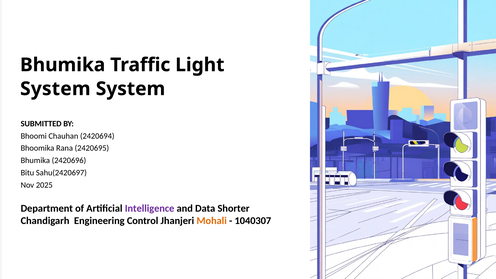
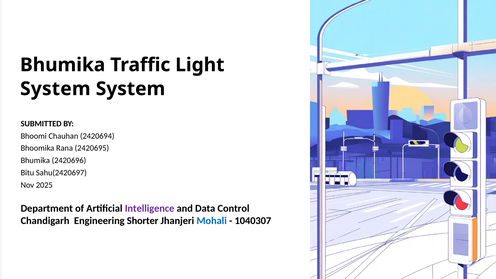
Shorter: Shorter -> Control
Control: Control -> Shorter
Mohali colour: orange -> blue
